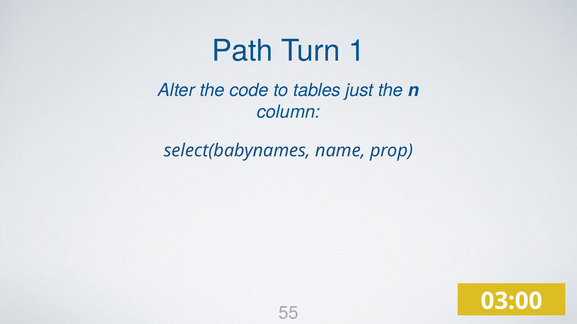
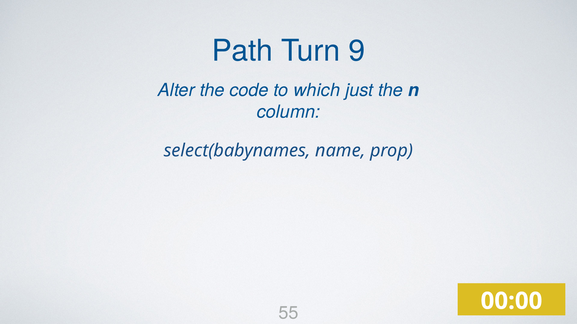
1: 1 -> 9
tables: tables -> which
03:00: 03:00 -> 00:00
